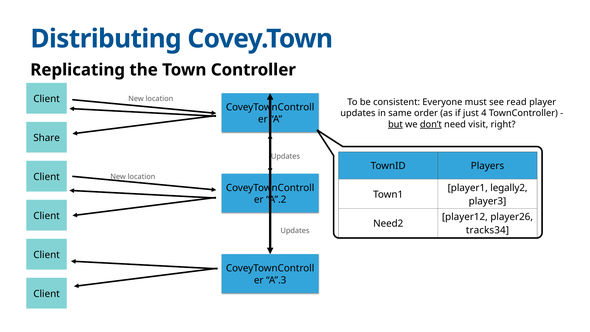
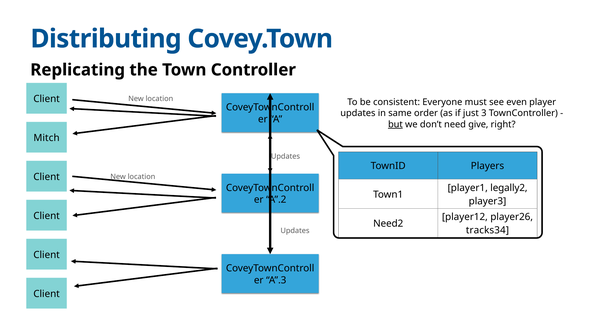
read: read -> even
4: 4 -> 3
don’t underline: present -> none
visit: visit -> give
Share: Share -> Mitch
